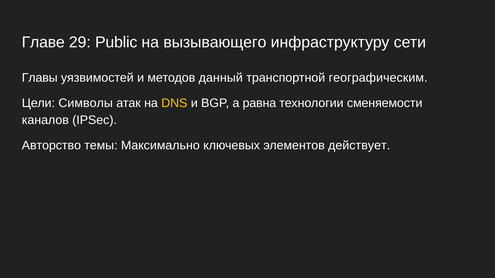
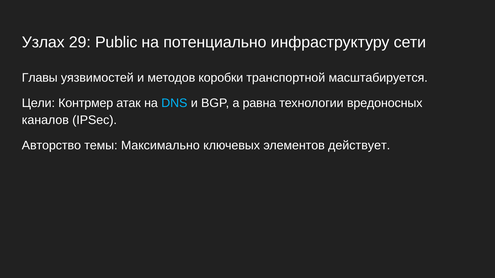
Главе: Главе -> Узлах
вызывающего: вызывающего -> потенциально
данный: данный -> коробки
географическим: географическим -> масштабируется
Символы: Символы -> Контрмер
DNS colour: yellow -> light blue
сменяемости: сменяемости -> вредоносных
